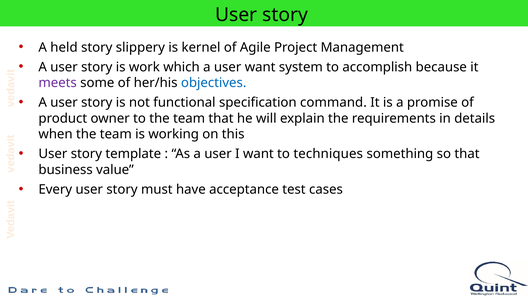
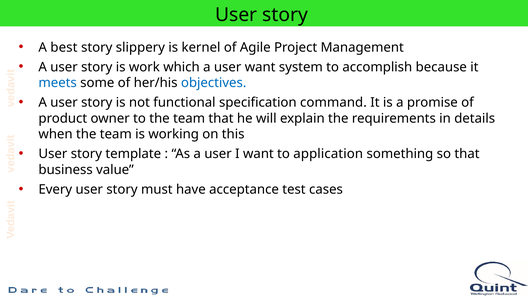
held: held -> best
meets colour: purple -> blue
techniques: techniques -> application
